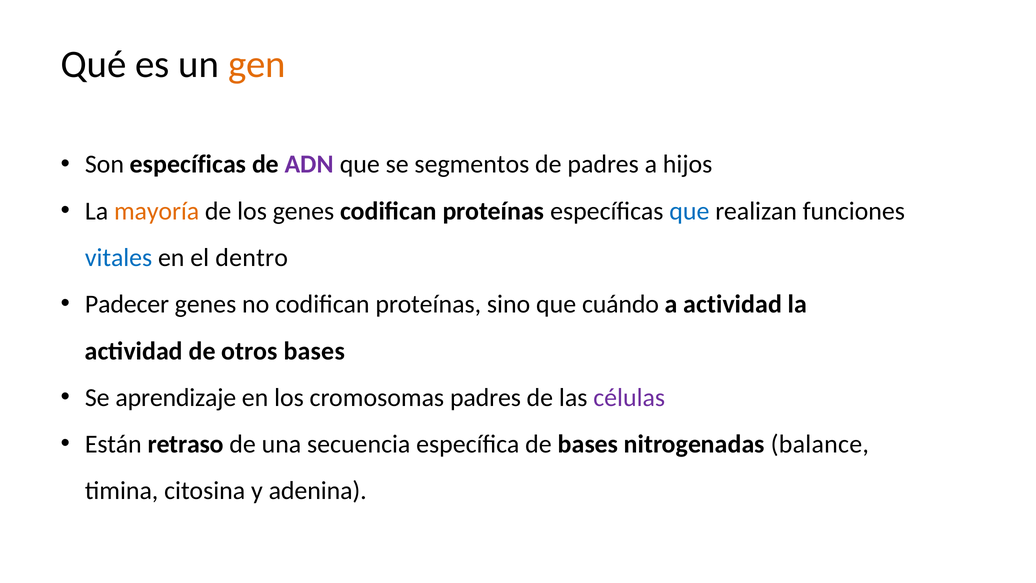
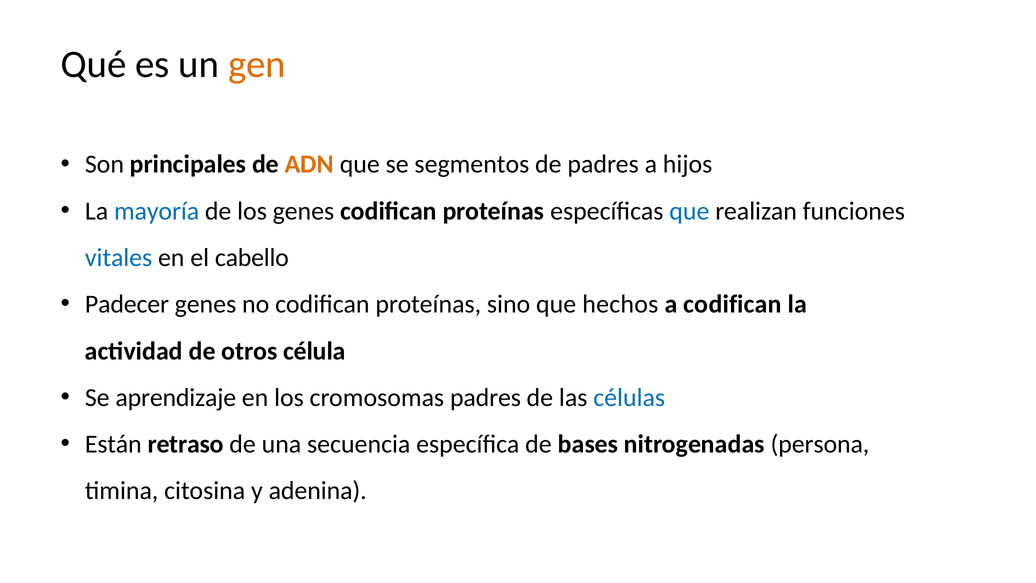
Son específicas: específicas -> principales
ADN colour: purple -> orange
mayoría colour: orange -> blue
dentro: dentro -> cabello
cuándo: cuándo -> hechos
a actividad: actividad -> codifican
otros bases: bases -> célula
células colour: purple -> blue
balance: balance -> persona
